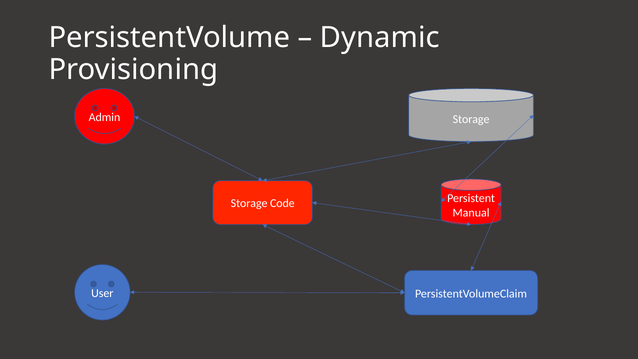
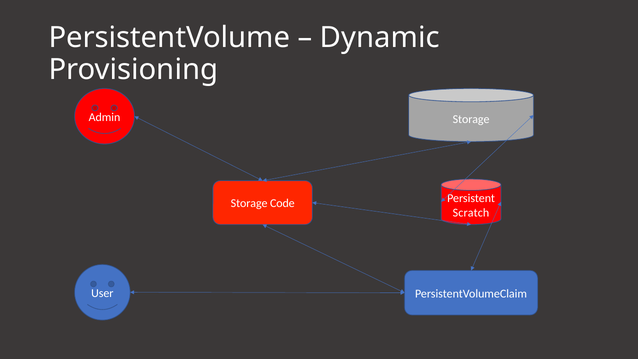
Manual: Manual -> Scratch
